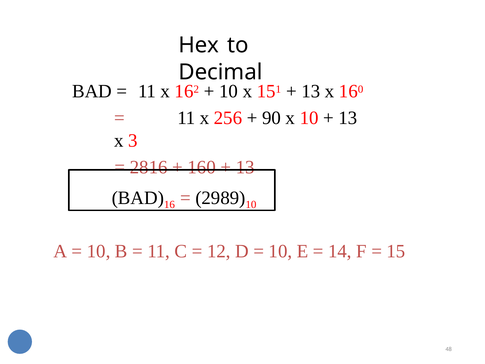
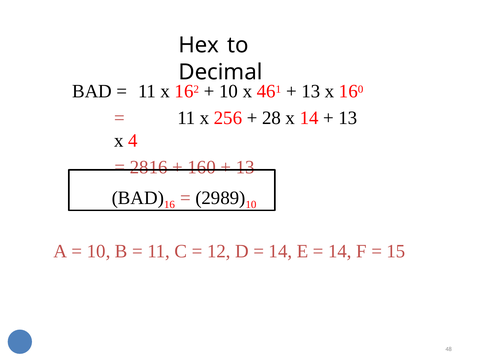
x 15: 15 -> 46
90: 90 -> 28
x 10: 10 -> 14
3: 3 -> 4
10 at (280, 251): 10 -> 14
